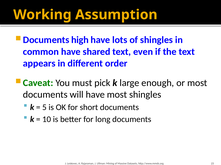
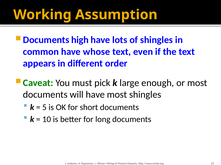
shared: shared -> whose
